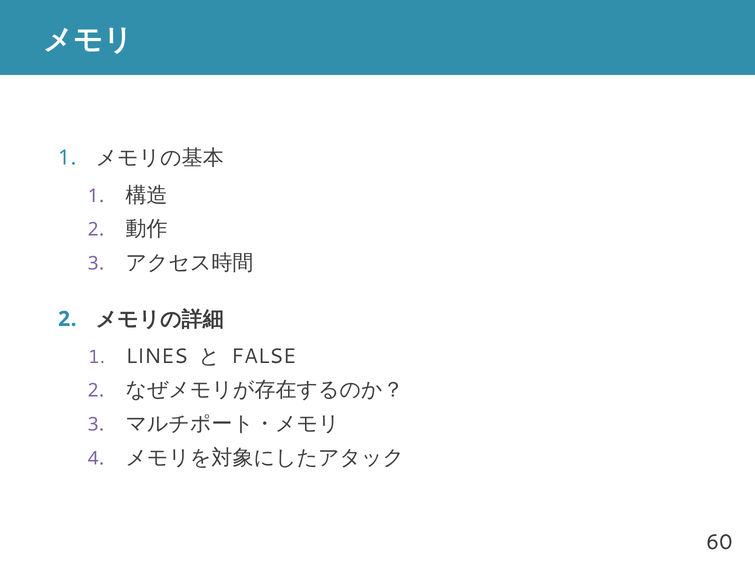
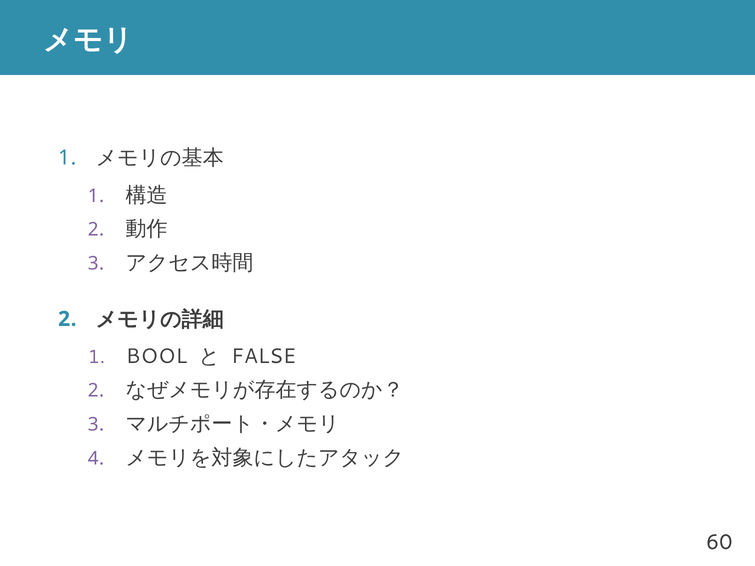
LINES: LINES -> BOOL
